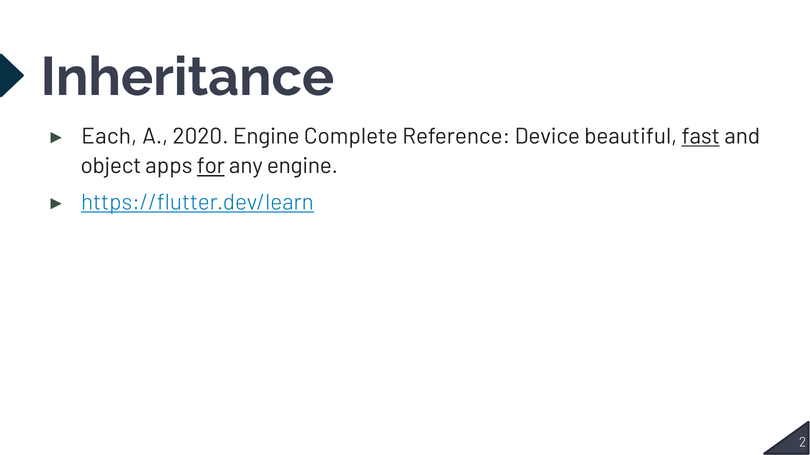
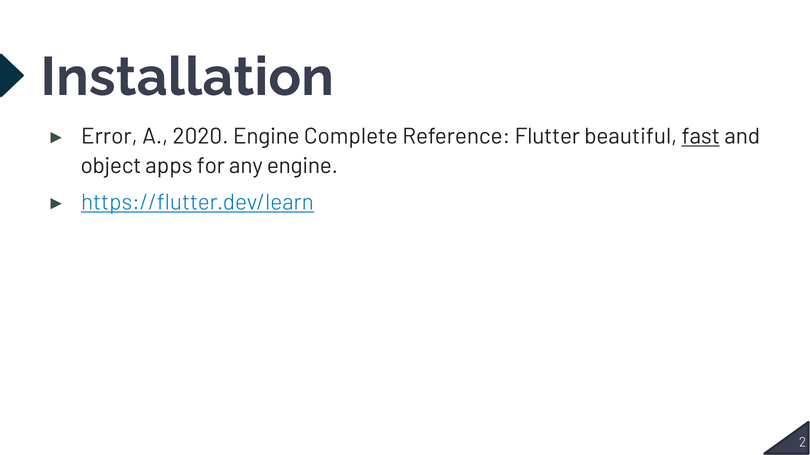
Inheritance: Inheritance -> Installation
Each: Each -> Error
Device: Device -> Flutter
for underline: present -> none
